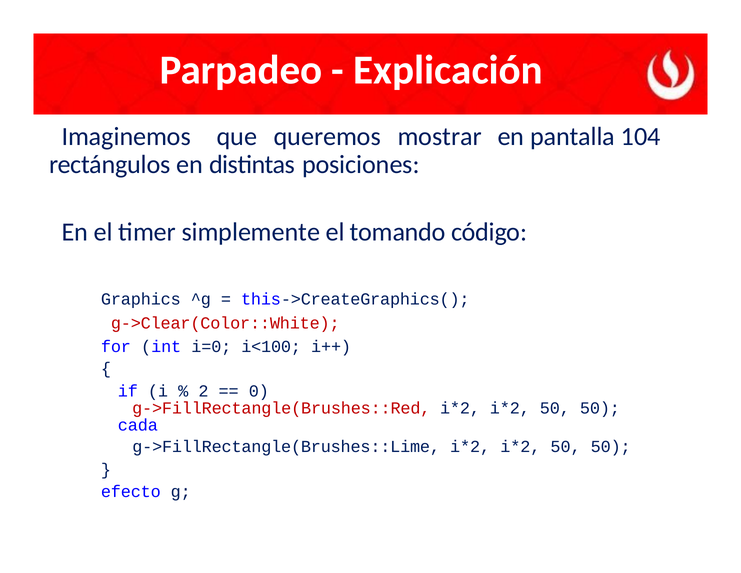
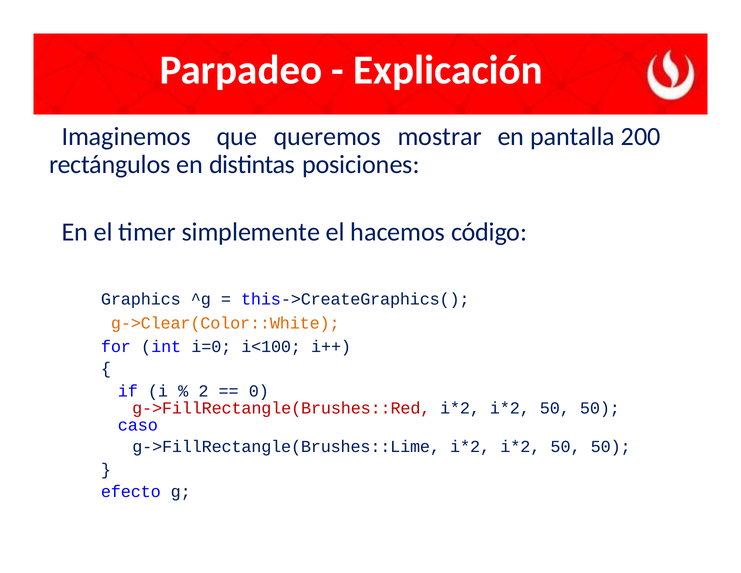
104: 104 -> 200
tomando: tomando -> hacemos
g->Clear(Color::White colour: red -> orange
cada: cada -> caso
